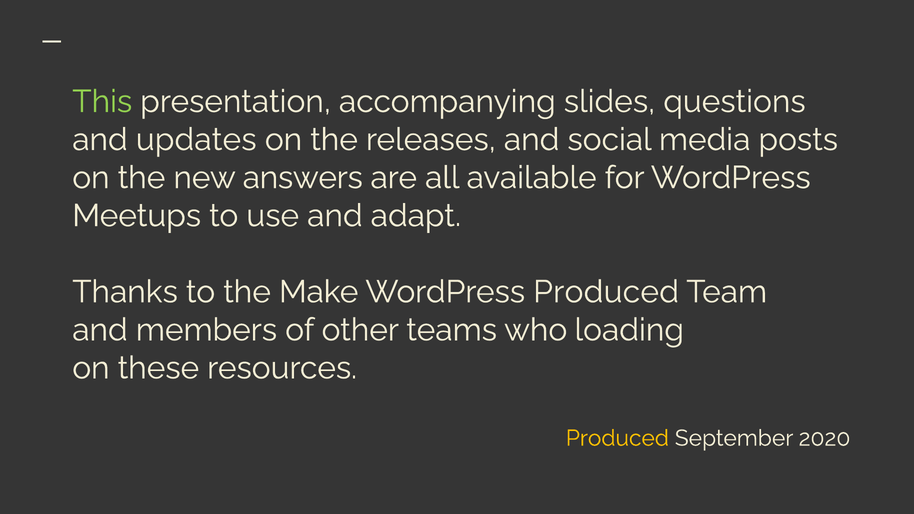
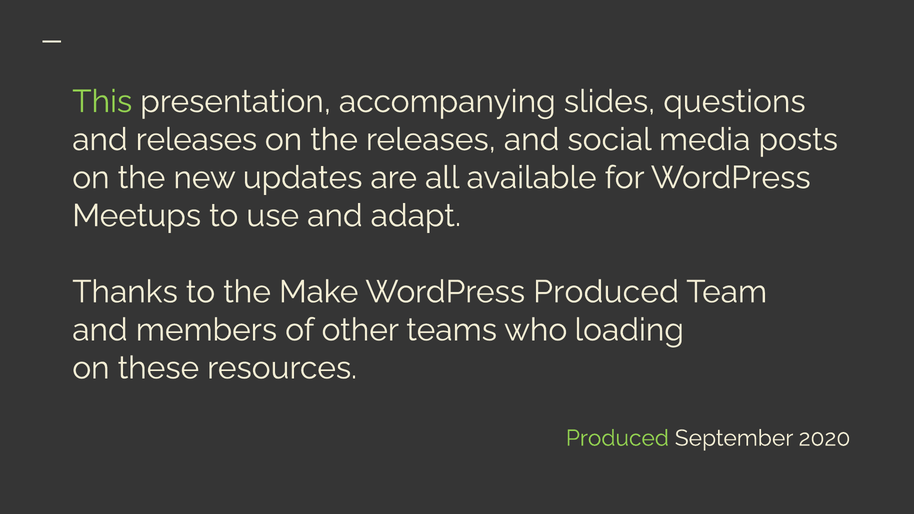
and updates: updates -> releases
answers: answers -> updates
Produced at (617, 438) colour: yellow -> light green
